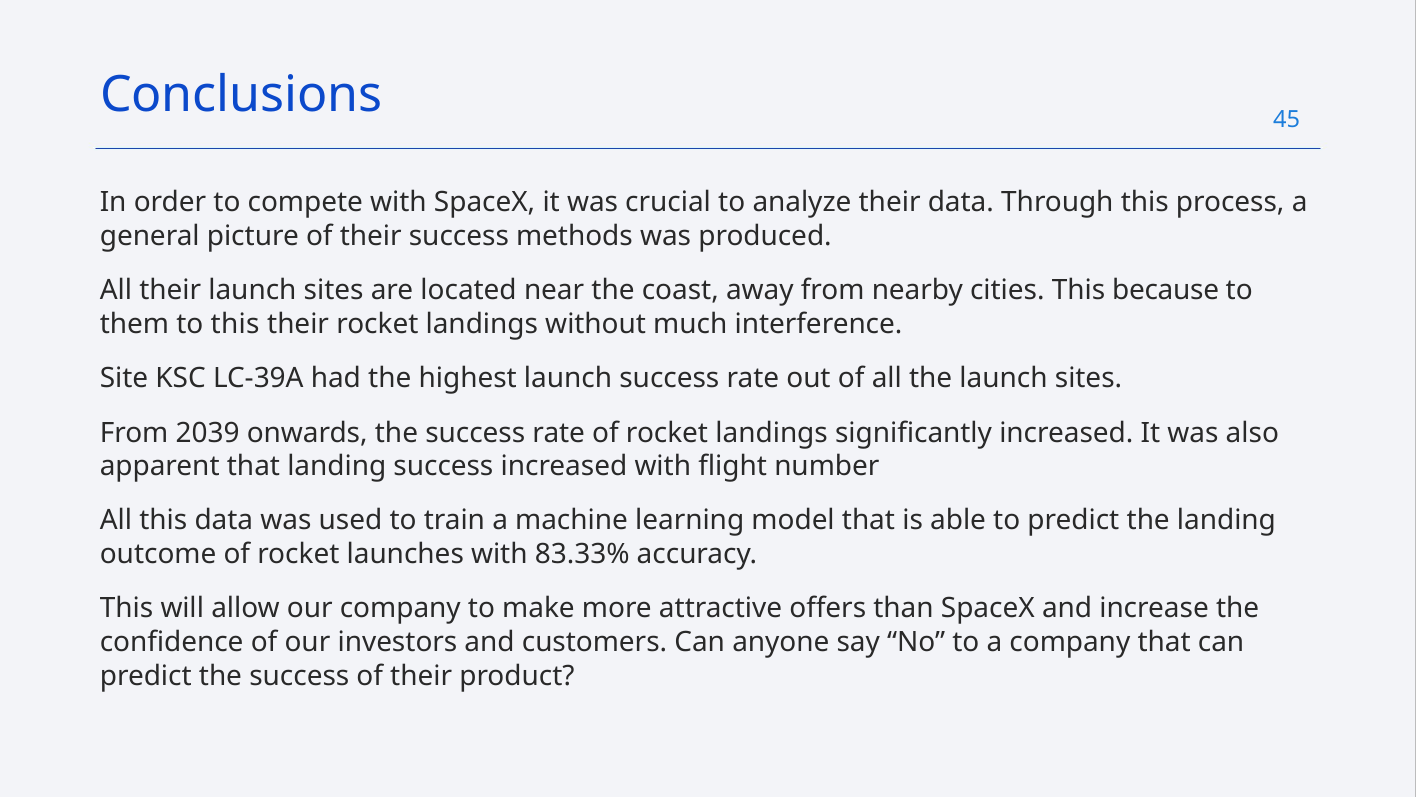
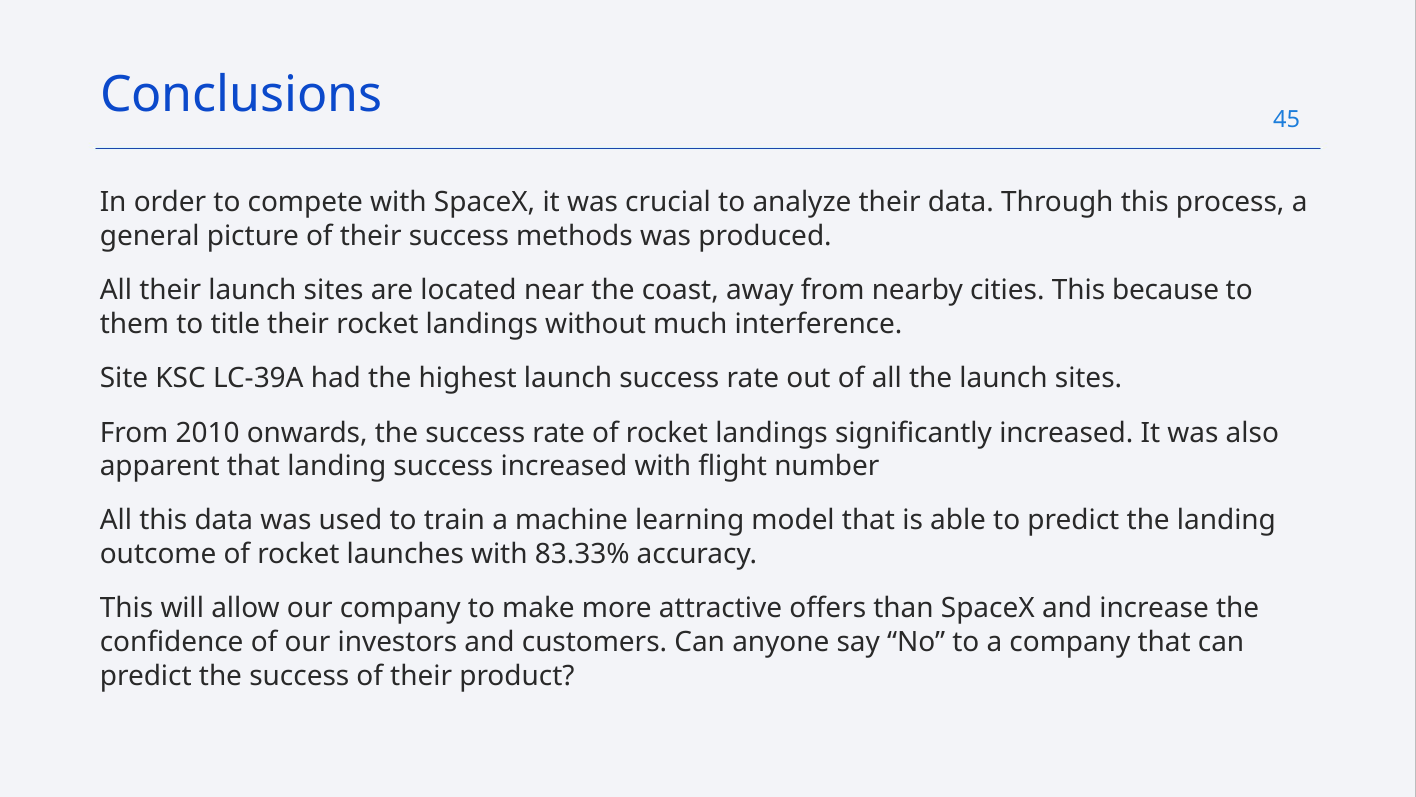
to this: this -> title
2039: 2039 -> 2010
